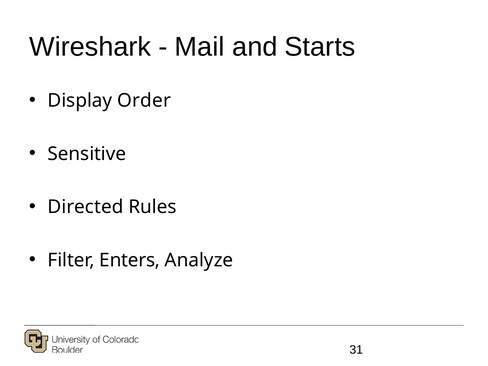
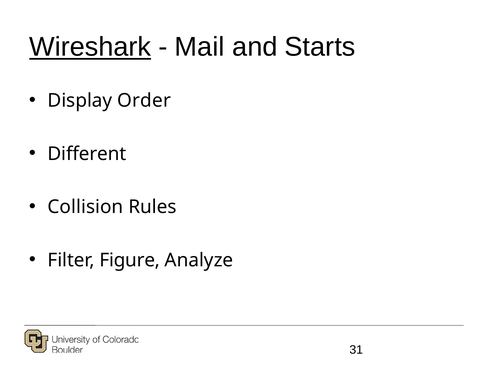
Wireshark underline: none -> present
Sensitive: Sensitive -> Different
Directed: Directed -> Collision
Enters: Enters -> Figure
